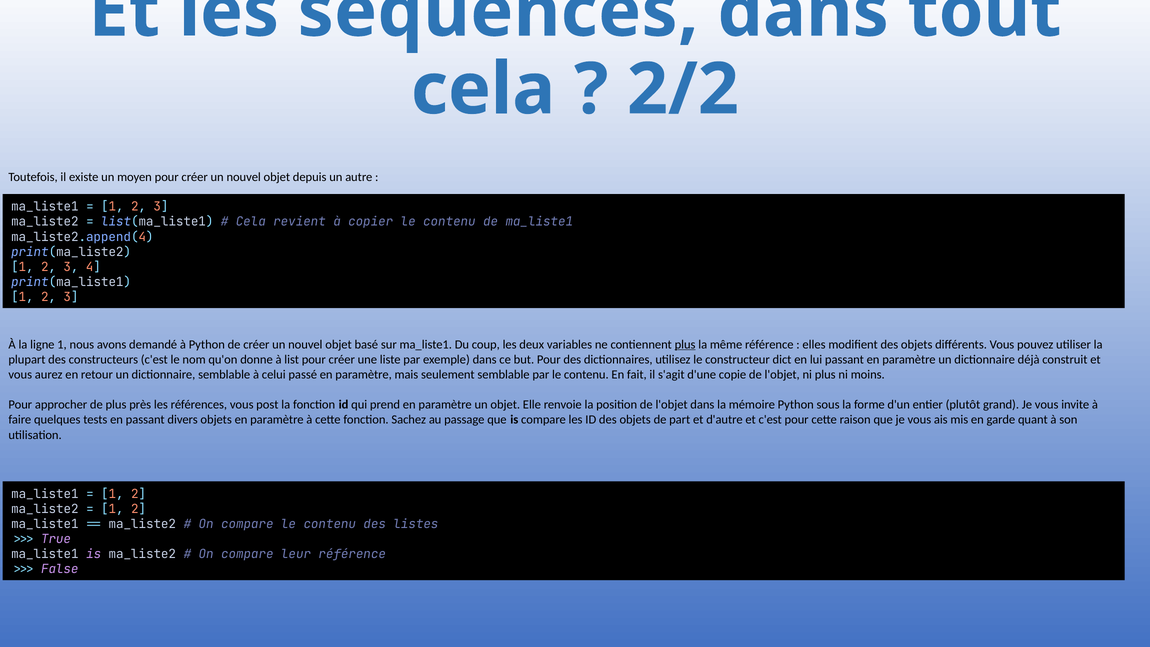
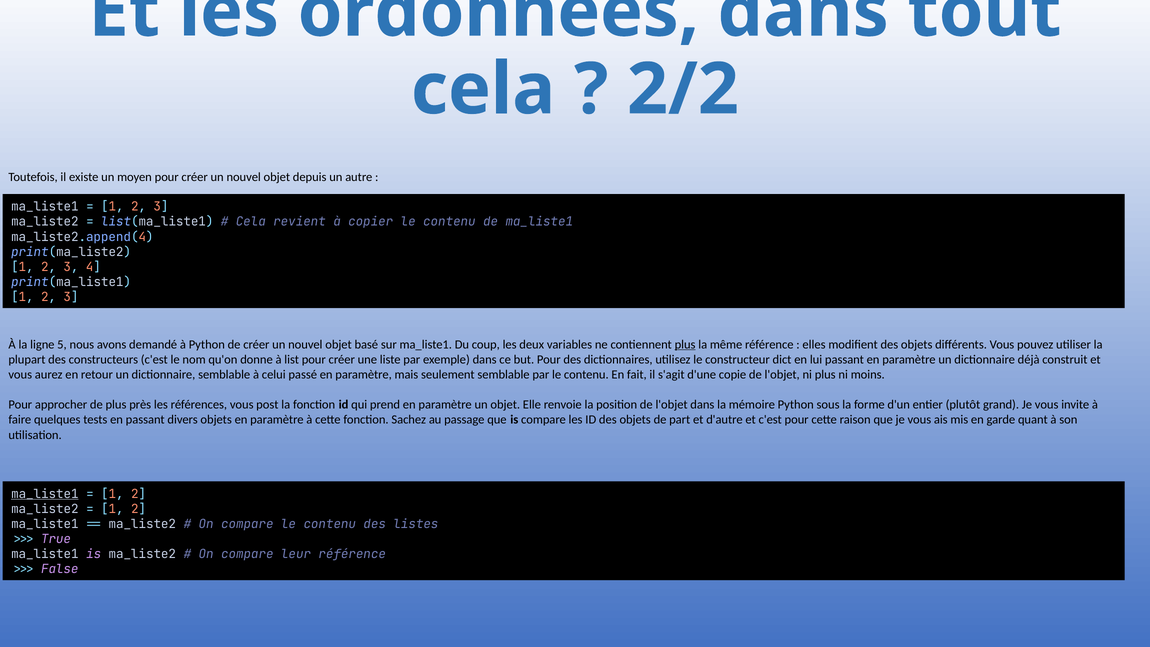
séquences: séquences -> ordonnées
ligne 1: 1 -> 5
ma_liste1 at (45, 494) underline: none -> present
